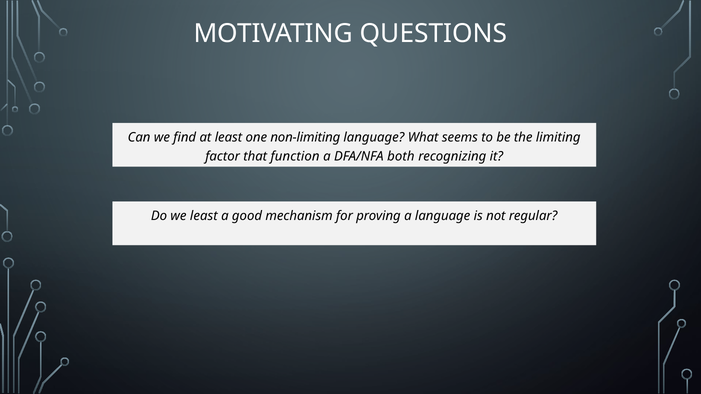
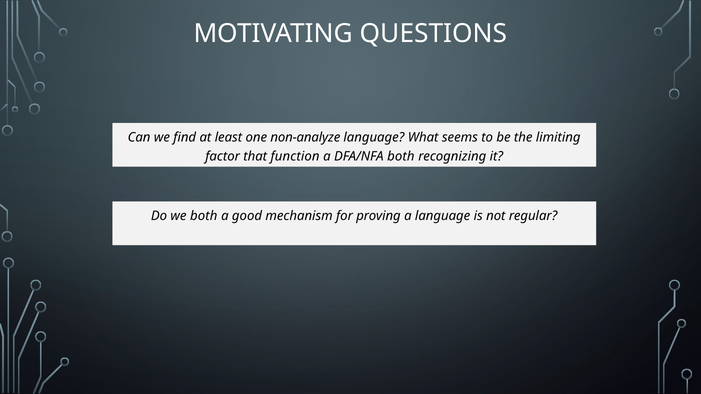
non-limiting: non-limiting -> non-analyze
we least: least -> both
